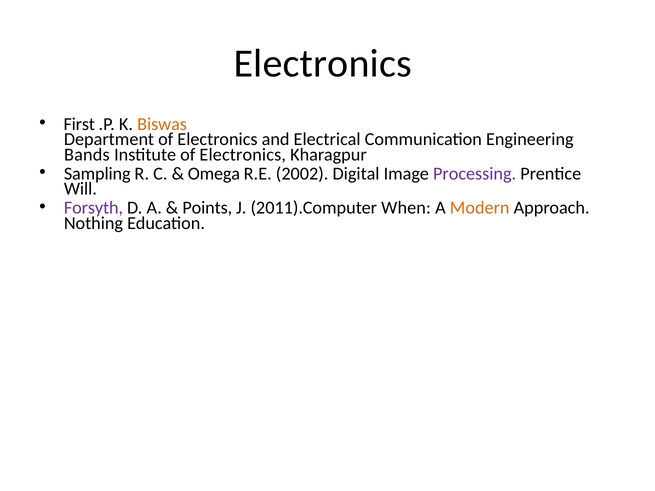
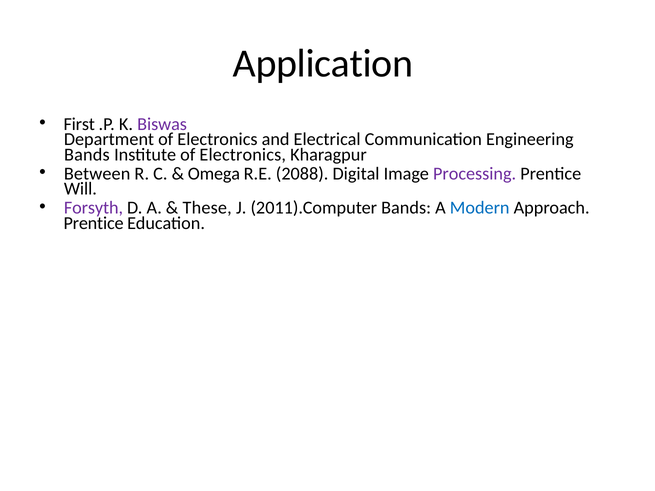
Electronics at (323, 63): Electronics -> Application
Biswas colour: orange -> purple
Sampling: Sampling -> Between
2002: 2002 -> 2088
Points: Points -> These
2011).Computer When: When -> Bands
Modern colour: orange -> blue
Nothing at (93, 223): Nothing -> Prentice
